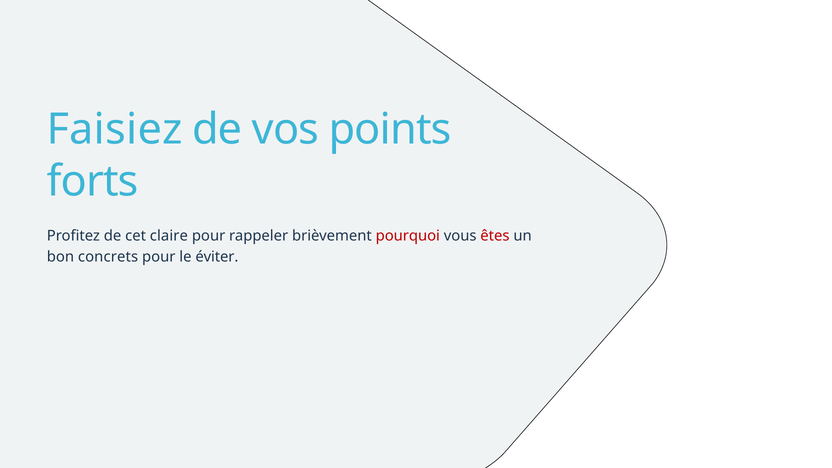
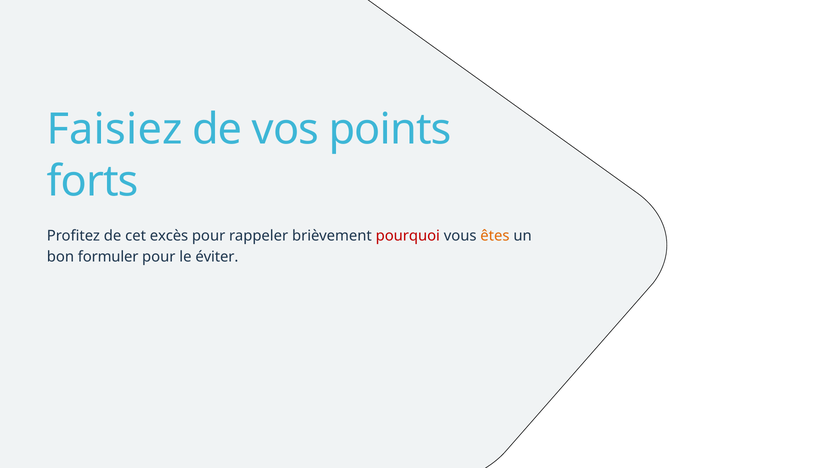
claire: claire -> excès
êtes colour: red -> orange
concrets: concrets -> formuler
